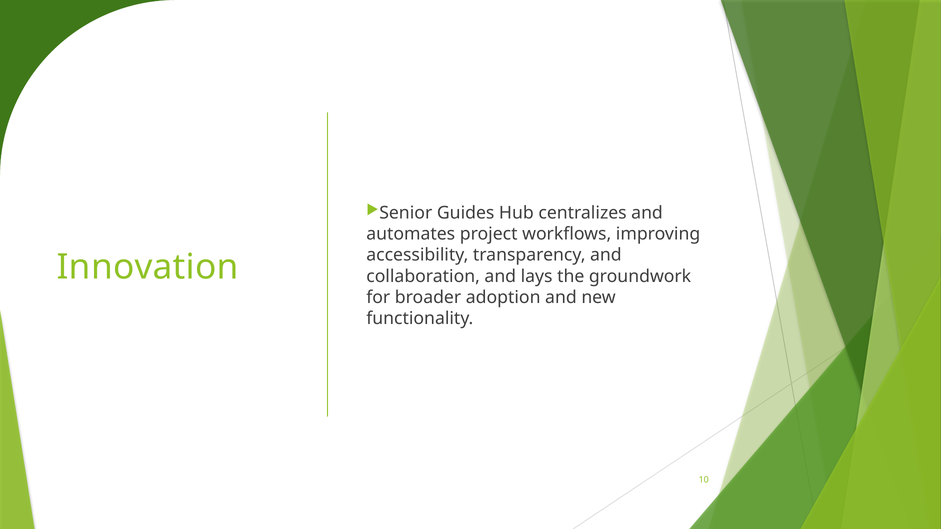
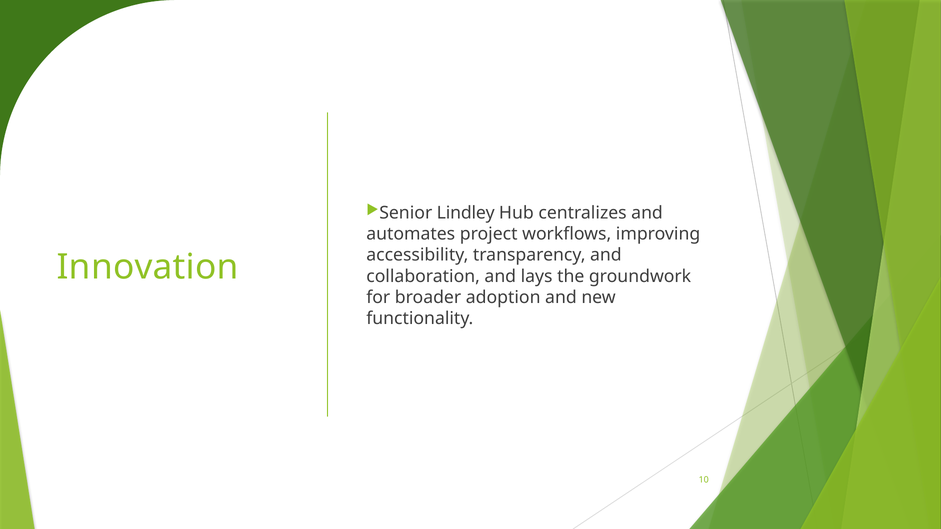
Guides: Guides -> Lindley
